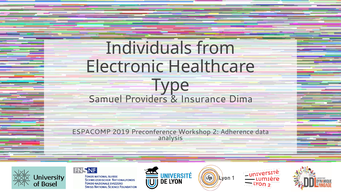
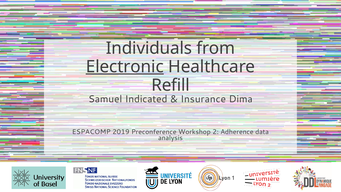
Electronic underline: none -> present
Type: Type -> Refill
Providers: Providers -> Indicated
